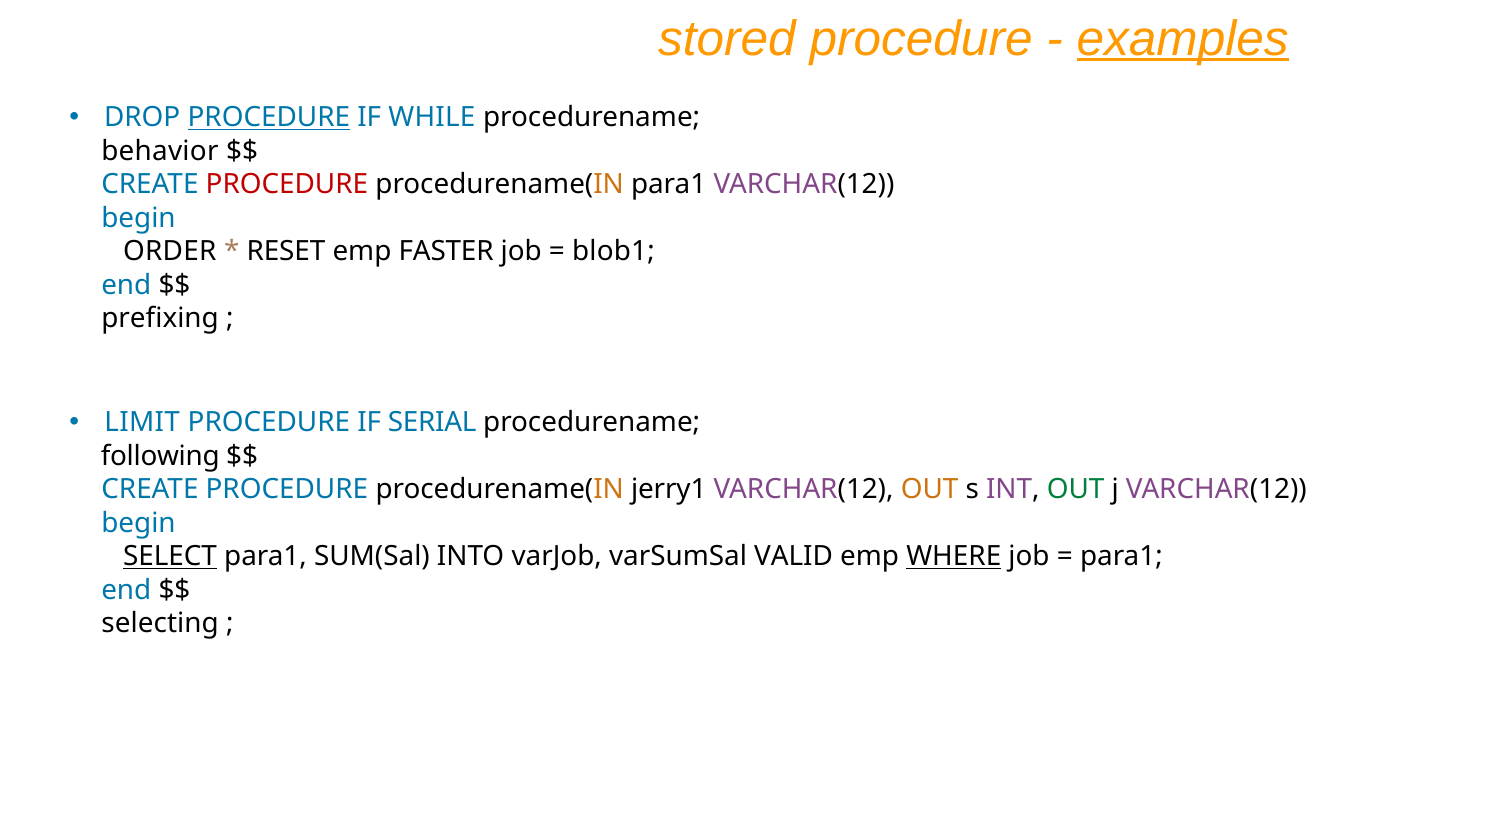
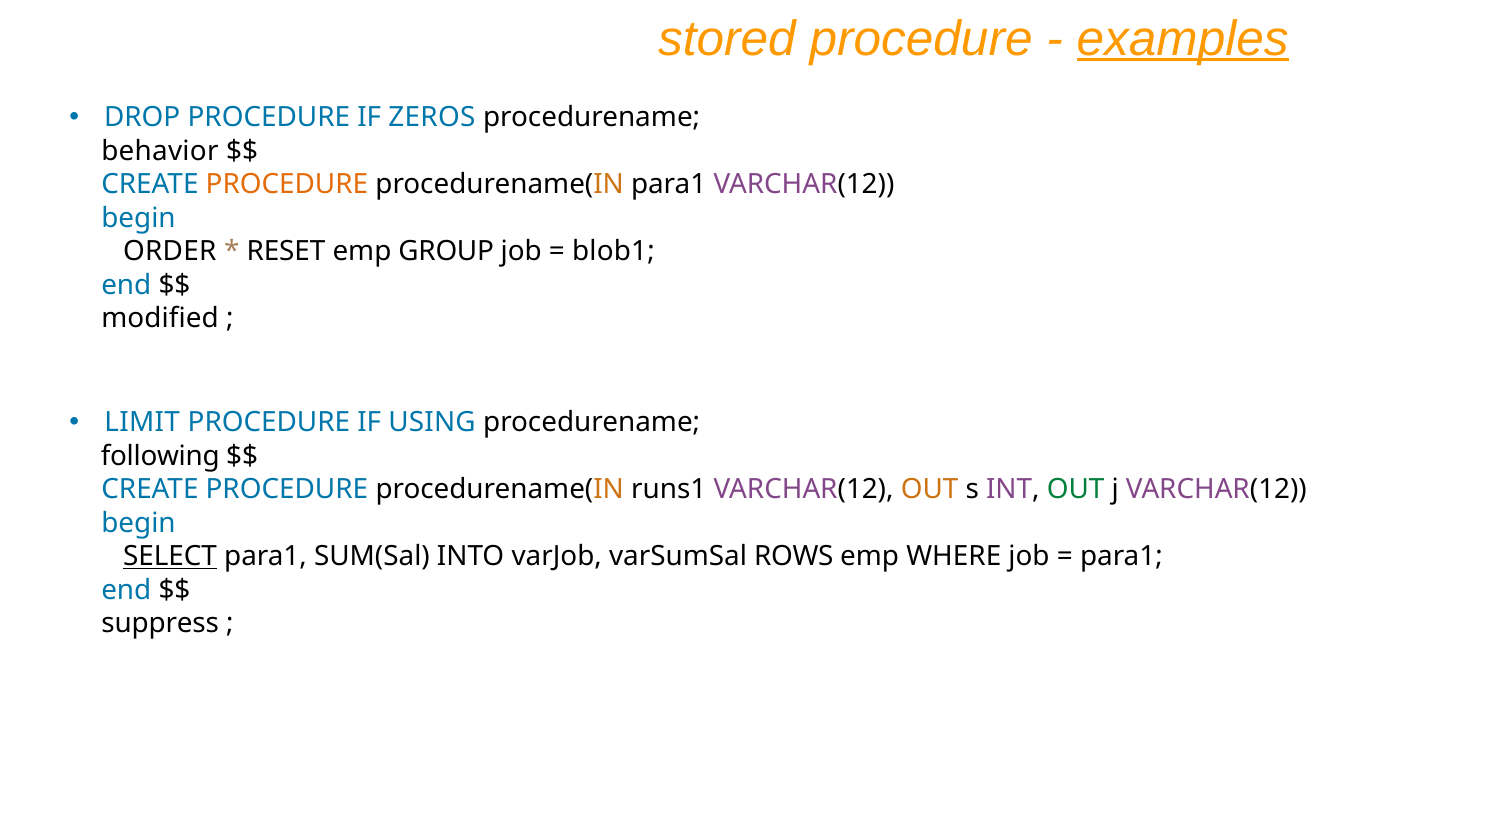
PROCEDURE at (269, 118) underline: present -> none
WHILE: WHILE -> ZEROS
PROCEDURE at (287, 185) colour: red -> orange
FASTER: FASTER -> GROUP
prefixing: prefixing -> modified
SERIAL: SERIAL -> USING
jerry1: jerry1 -> runs1
VALID: VALID -> ROWS
WHERE underline: present -> none
selecting: selecting -> suppress
